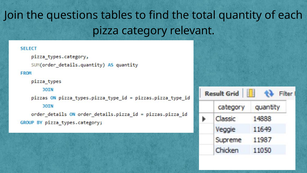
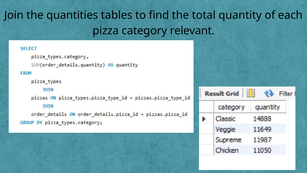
questions: questions -> quantities
